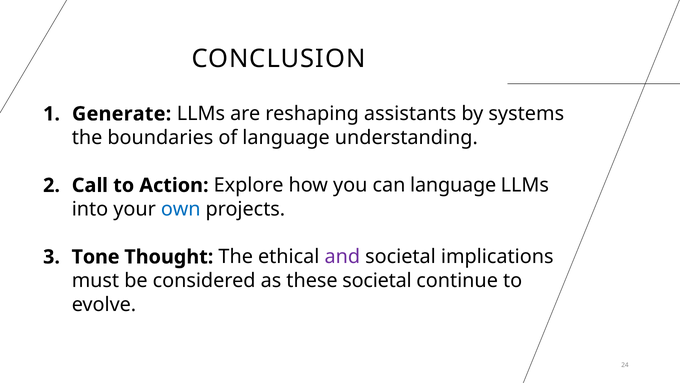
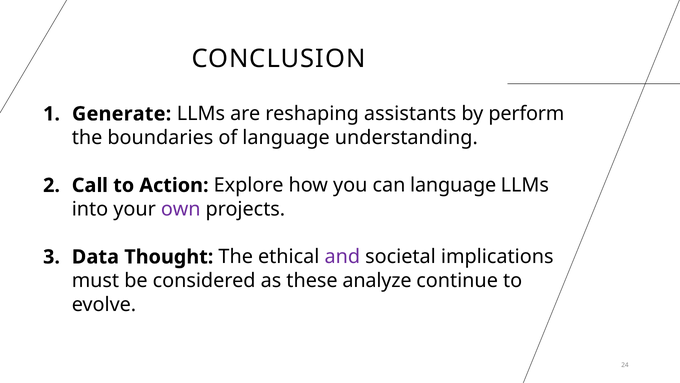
systems: systems -> perform
own colour: blue -> purple
Tone: Tone -> Data
these societal: societal -> analyze
